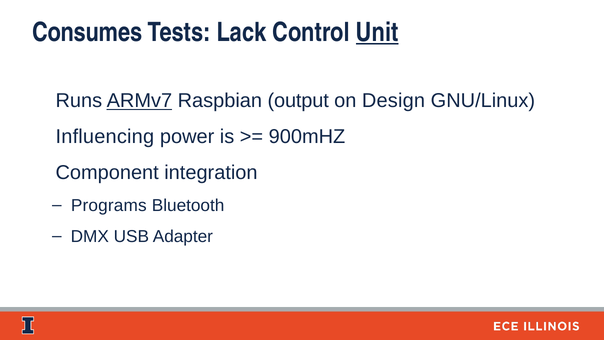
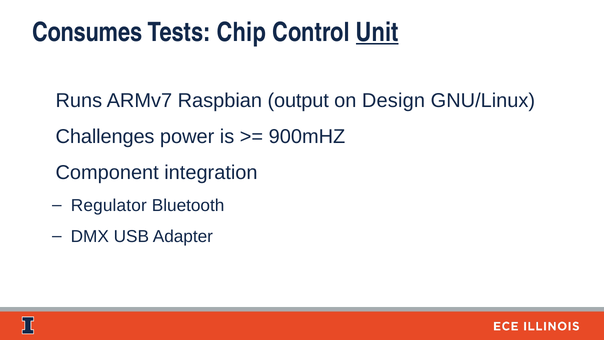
Lack: Lack -> Chip
ARMv7 underline: present -> none
Influencing: Influencing -> Challenges
Programs: Programs -> Regulator
